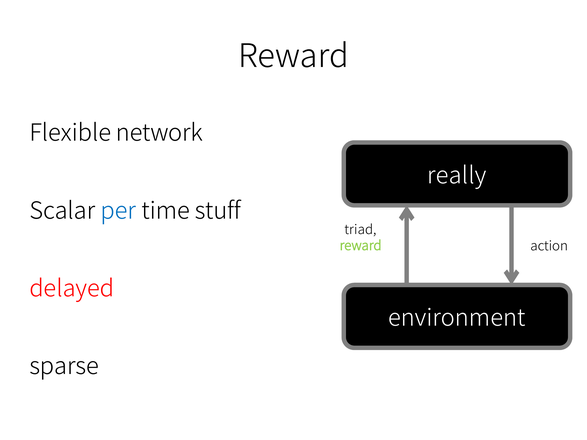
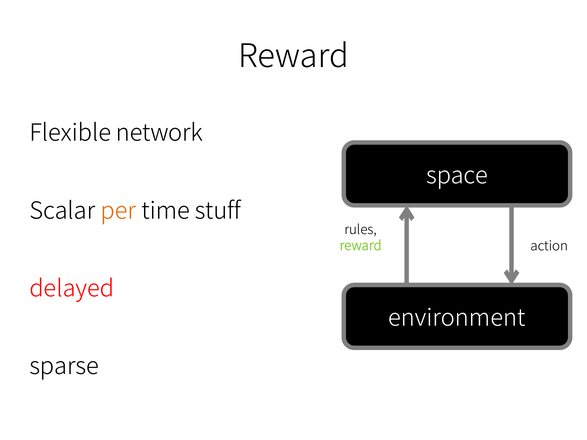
really: really -> space
per colour: blue -> orange
triad: triad -> rules
